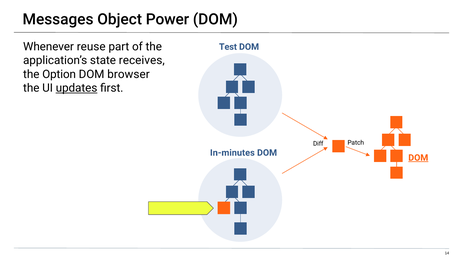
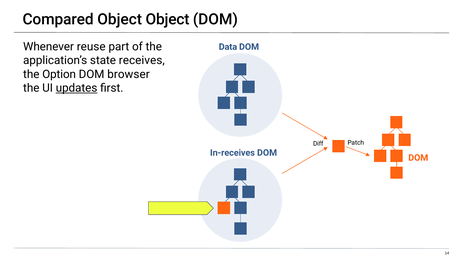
Messages: Messages -> Compared
Object Power: Power -> Object
Test: Test -> Data
In-minutes: In-minutes -> In-receives
DOM at (418, 158) underline: present -> none
